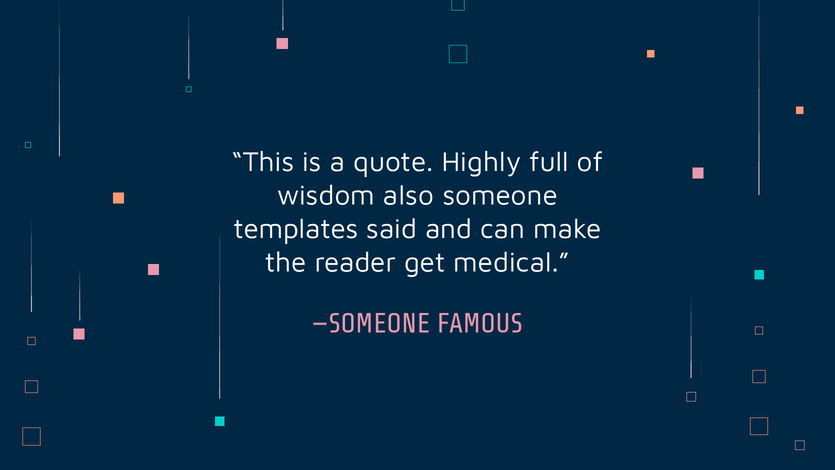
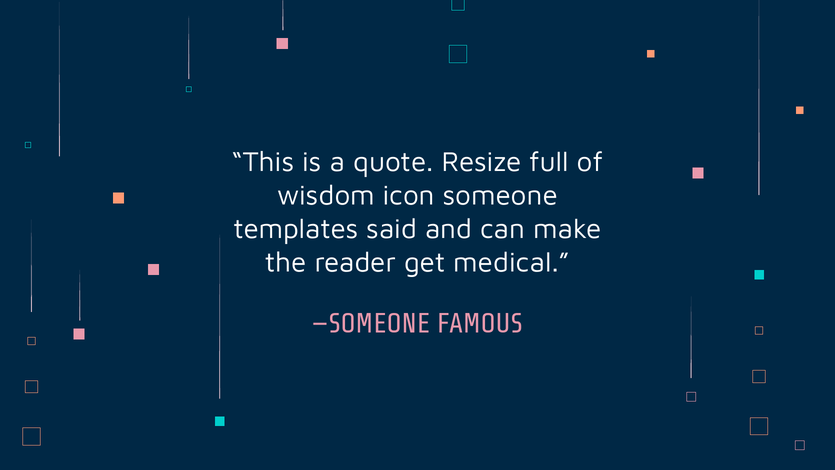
Highly: Highly -> Resize
also: also -> icon
